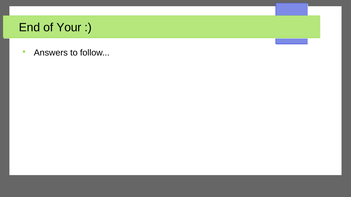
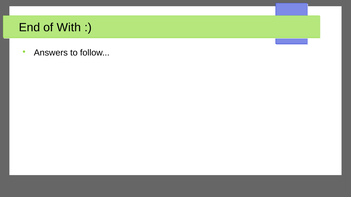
Your: Your -> With
